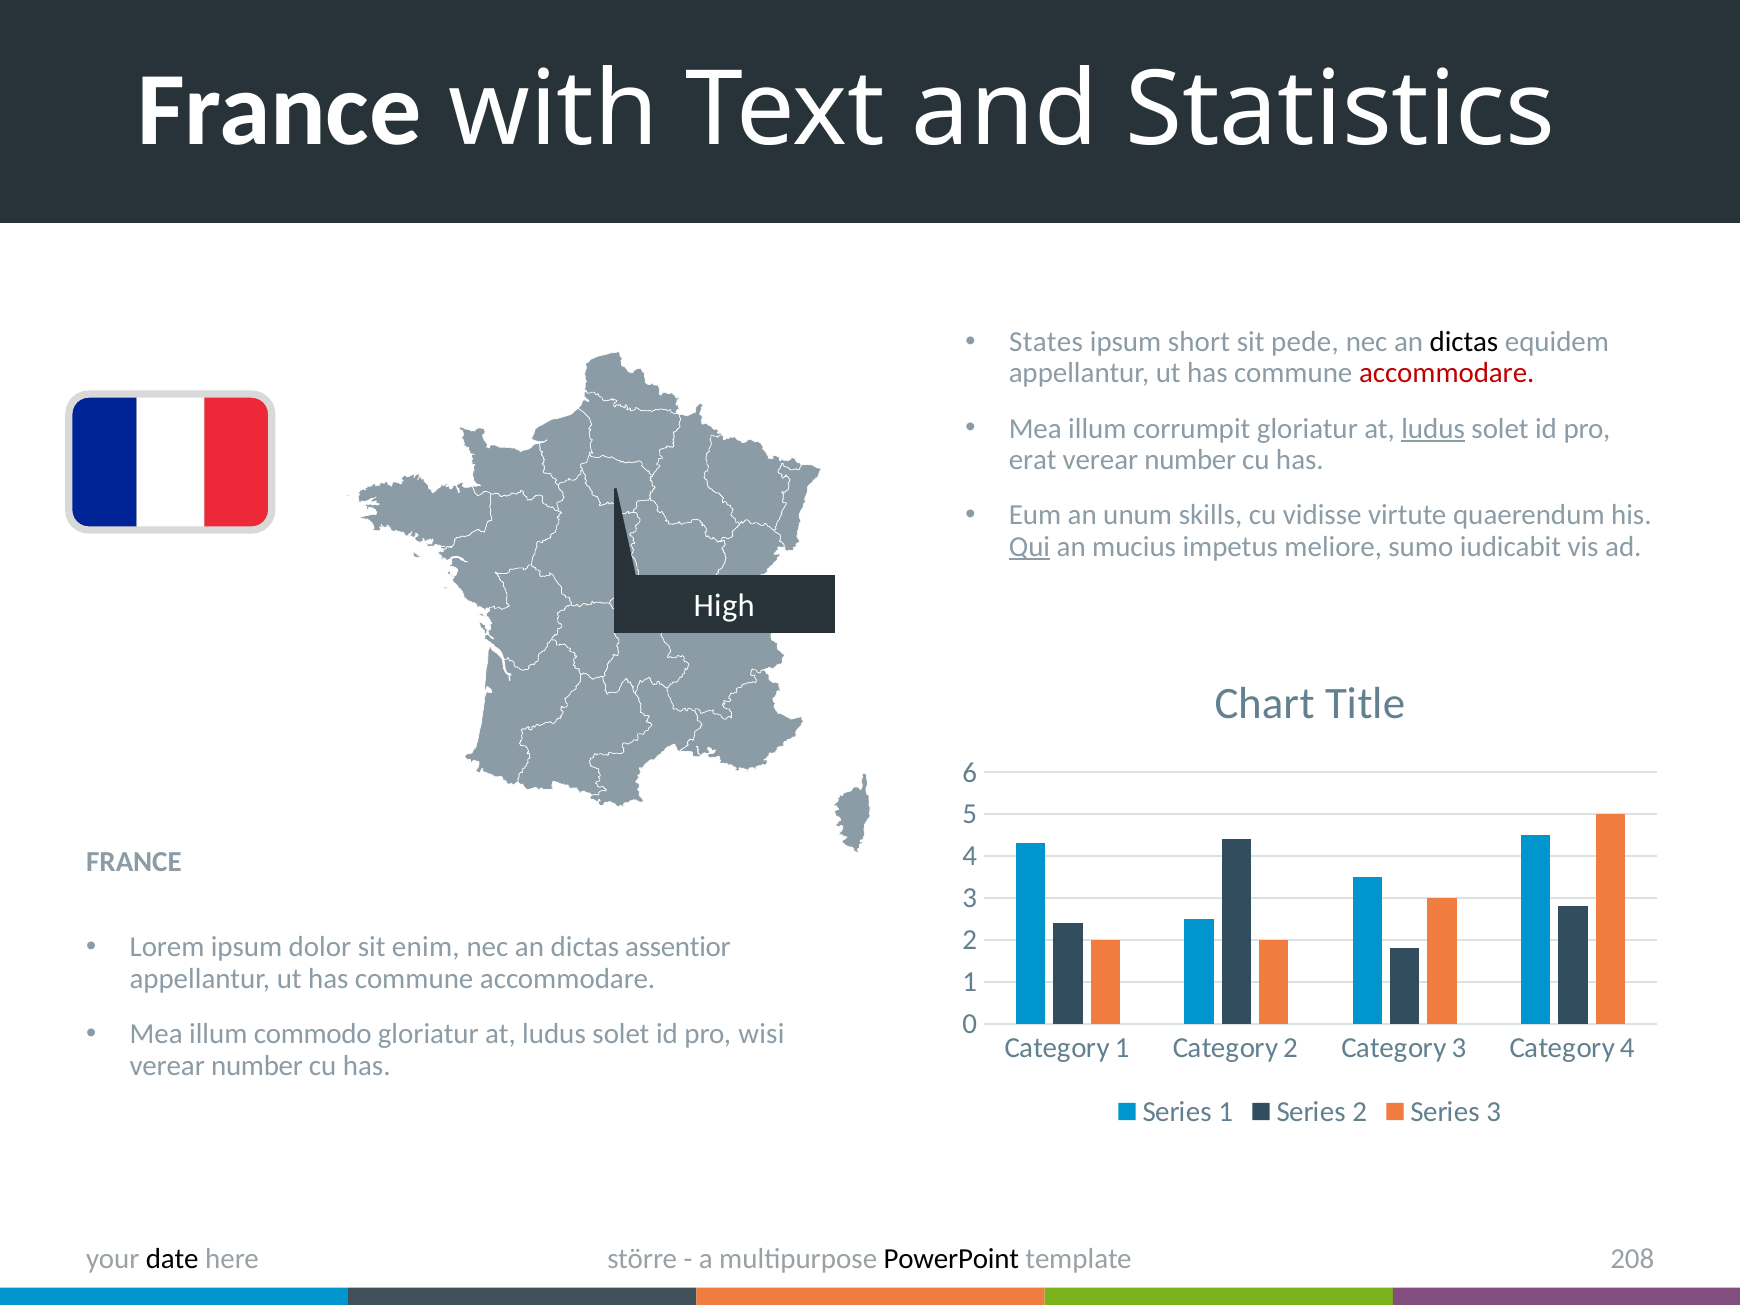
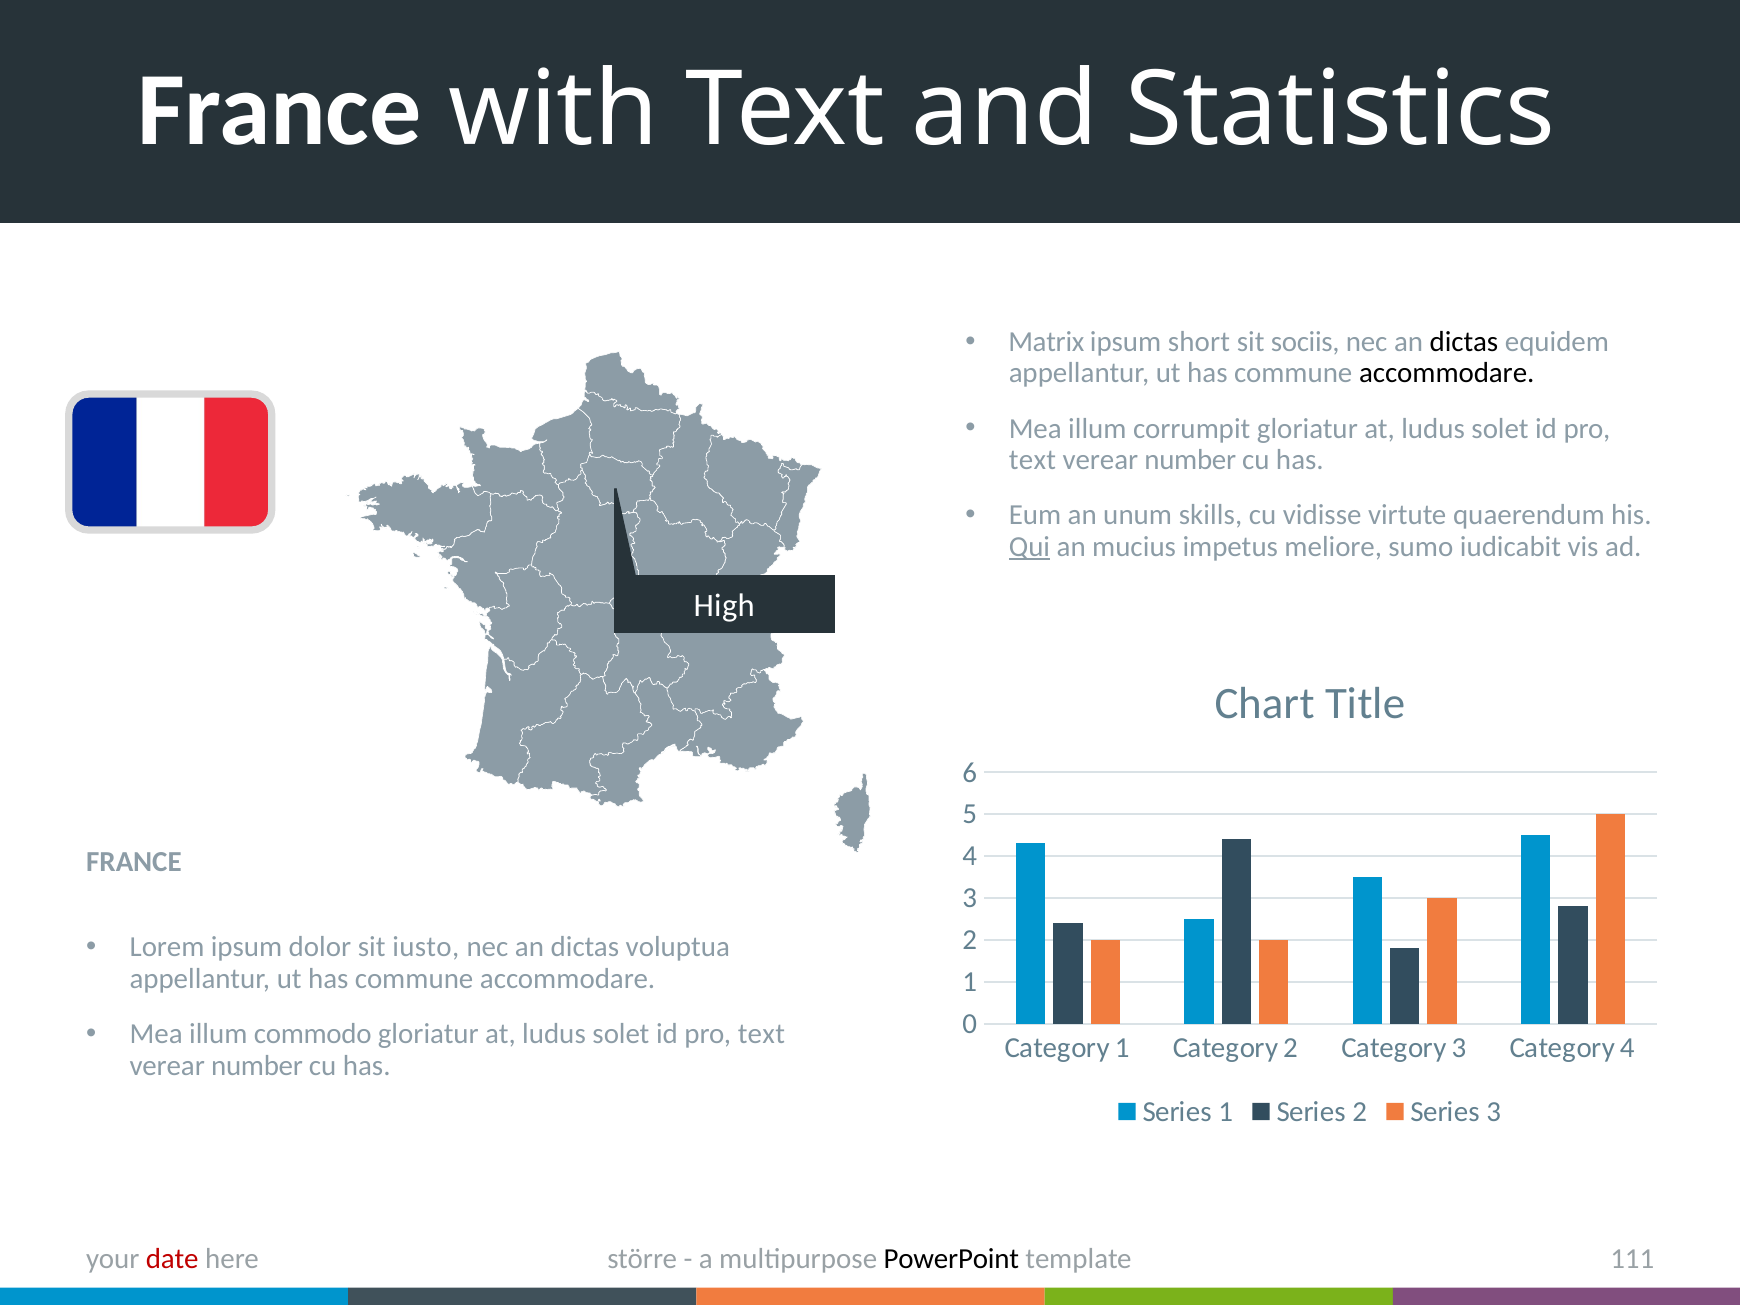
States: States -> Matrix
pede: pede -> sociis
accommodare at (1447, 373) colour: red -> black
ludus at (1433, 429) underline: present -> none
erat at (1033, 460): erat -> text
enim: enim -> iusto
assentior: assentior -> voluptua
wisi at (761, 1034): wisi -> text
208: 208 -> 111
date colour: black -> red
